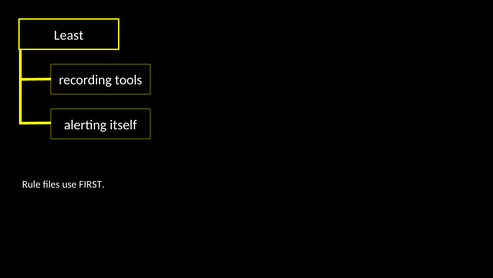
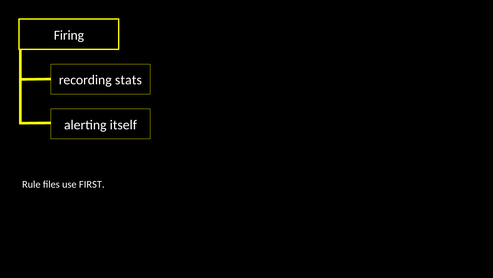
Least: Least -> Firing
tools: tools -> stats
